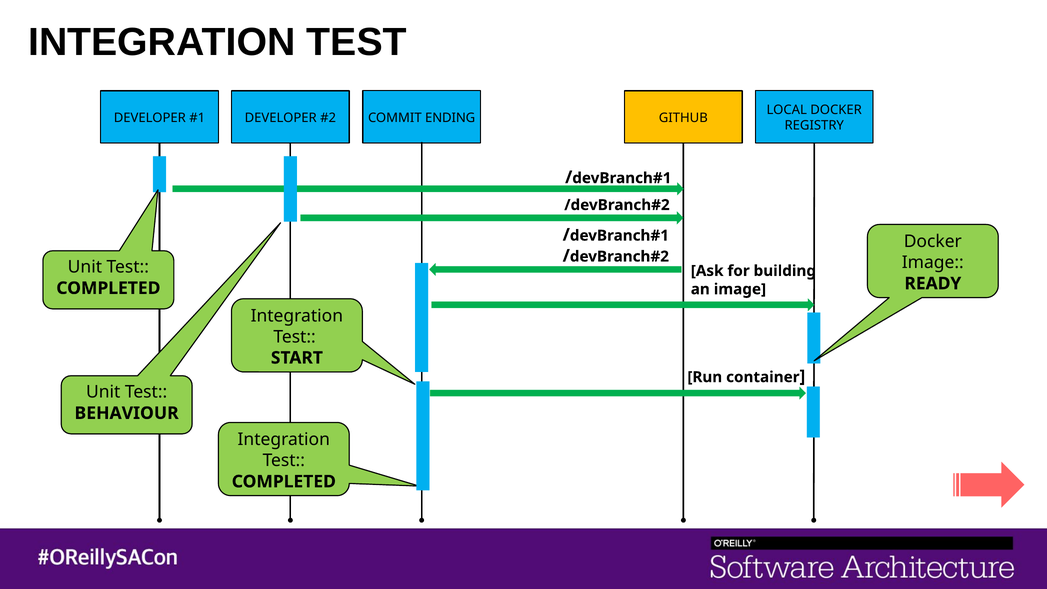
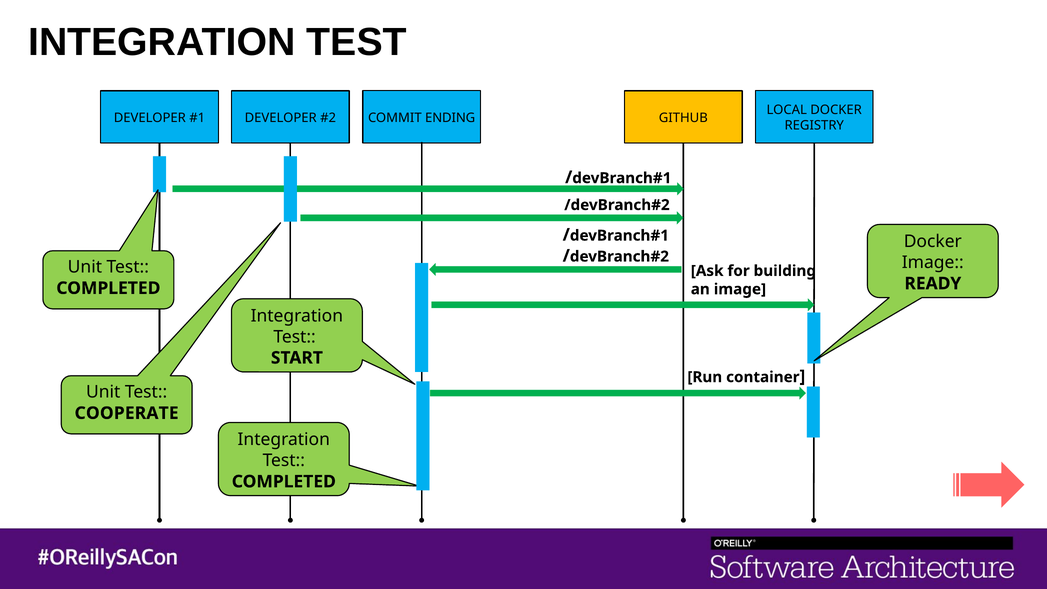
BEHAVIOUR: BEHAVIOUR -> COOPERATE
